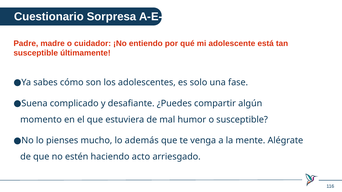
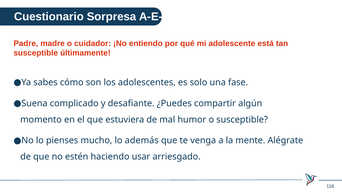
acto: acto -> usar
